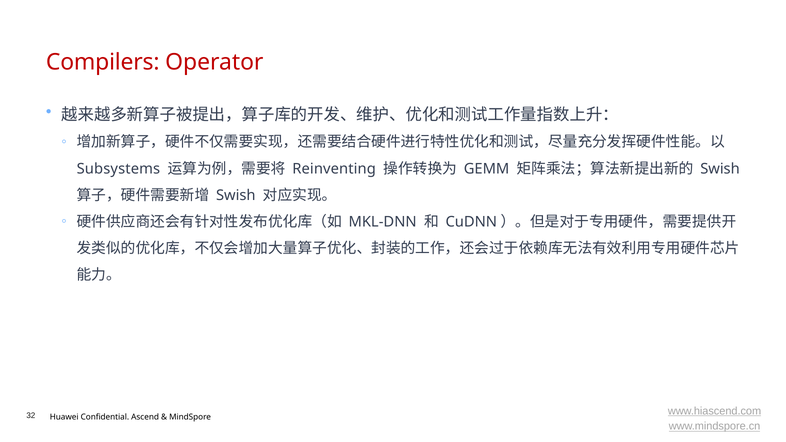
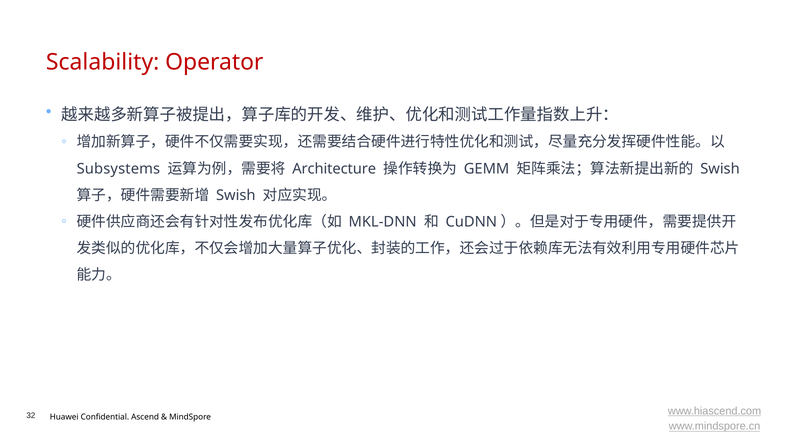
Compilers: Compilers -> Scalability
Reinventing: Reinventing -> Architecture
